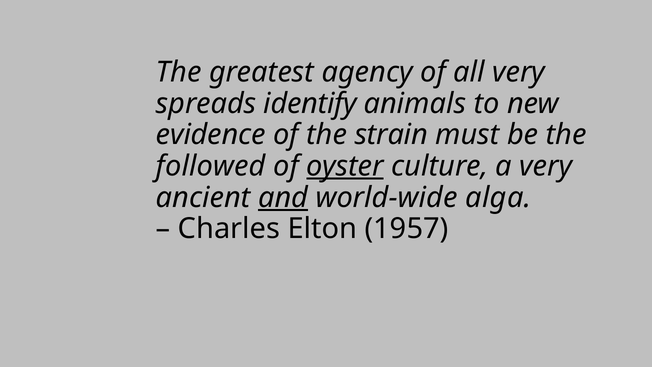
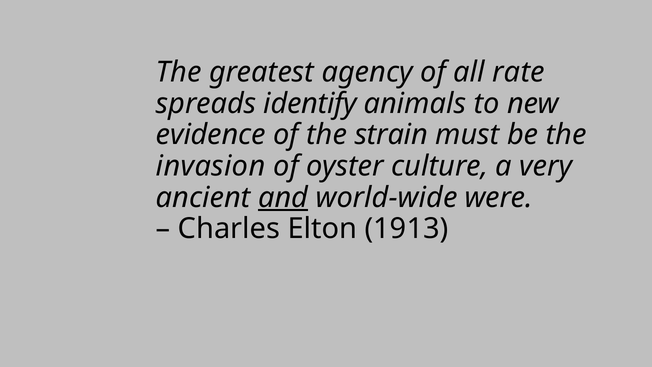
all very: very -> rate
followed: followed -> invasion
oyster underline: present -> none
alga: alga -> were
1957: 1957 -> 1913
